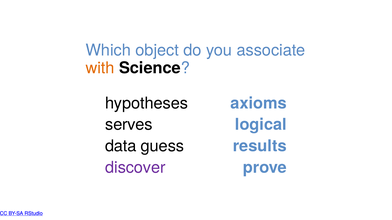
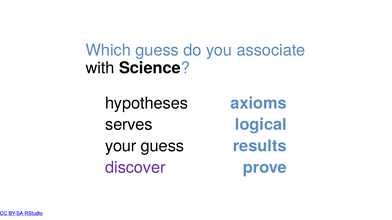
Which object: object -> guess
with colour: orange -> black
data: data -> your
